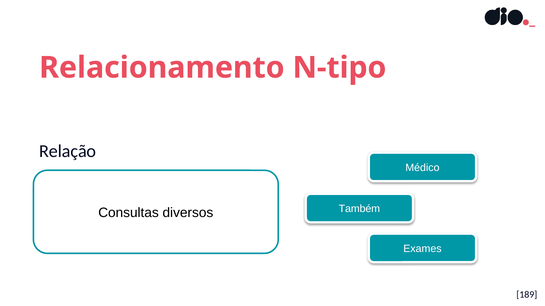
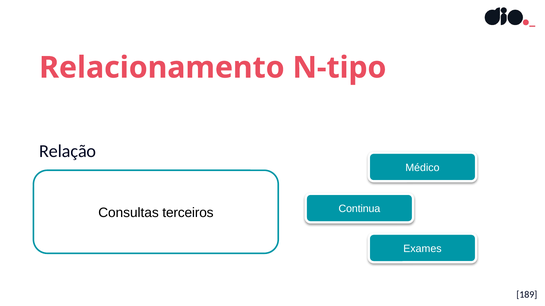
Também: Também -> Continua
diversos: diversos -> terceiros
